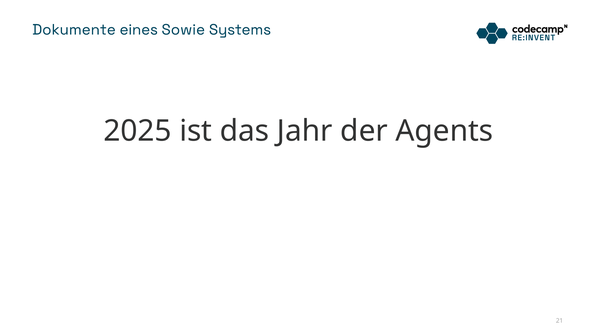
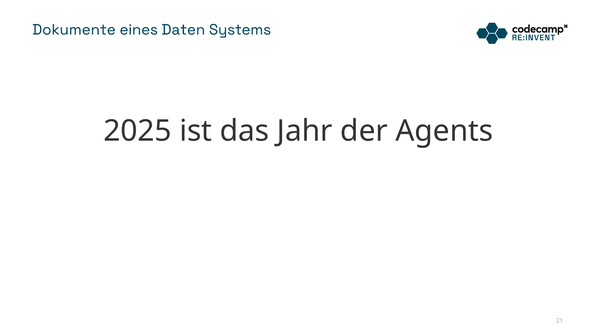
Sowie: Sowie -> Daten
